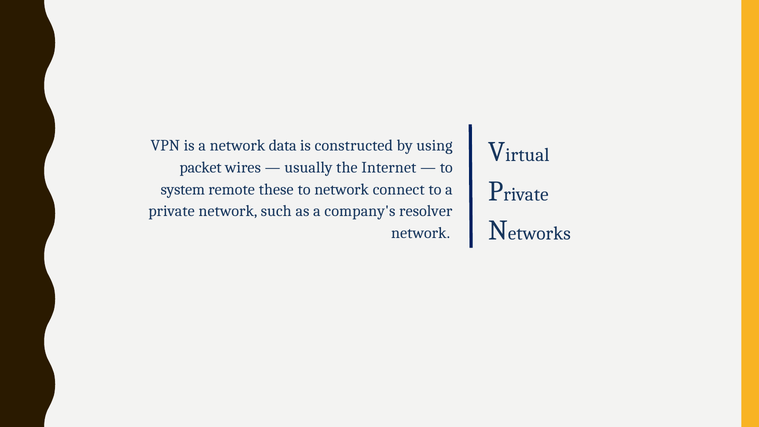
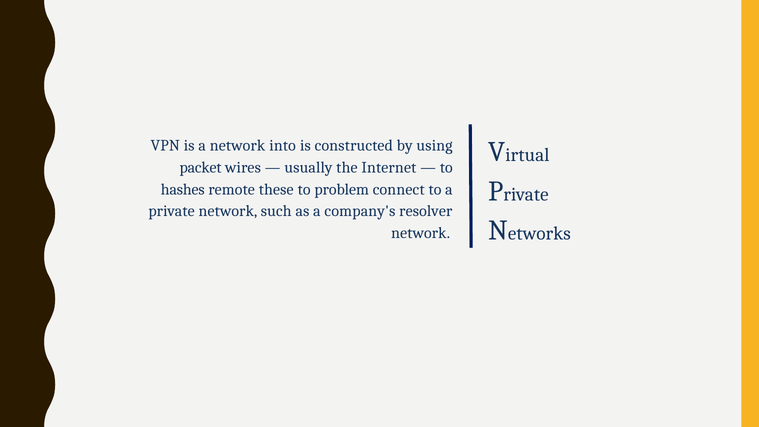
data: data -> into
system: system -> hashes
to network: network -> problem
